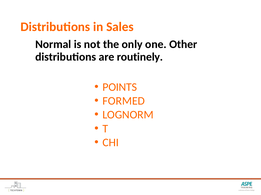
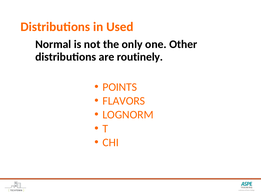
Sales: Sales -> Used
FORMED: FORMED -> FLAVORS
